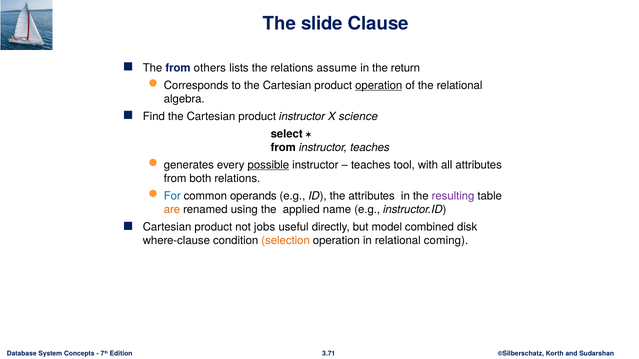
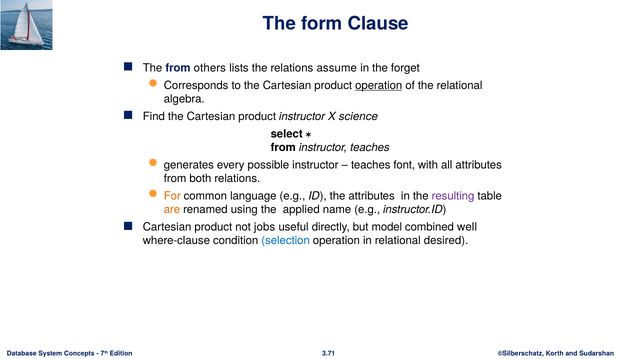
slide: slide -> form
return: return -> forget
possible underline: present -> none
tool: tool -> font
For colour: blue -> orange
operands: operands -> language
disk: disk -> well
selection colour: orange -> blue
coming: coming -> desired
